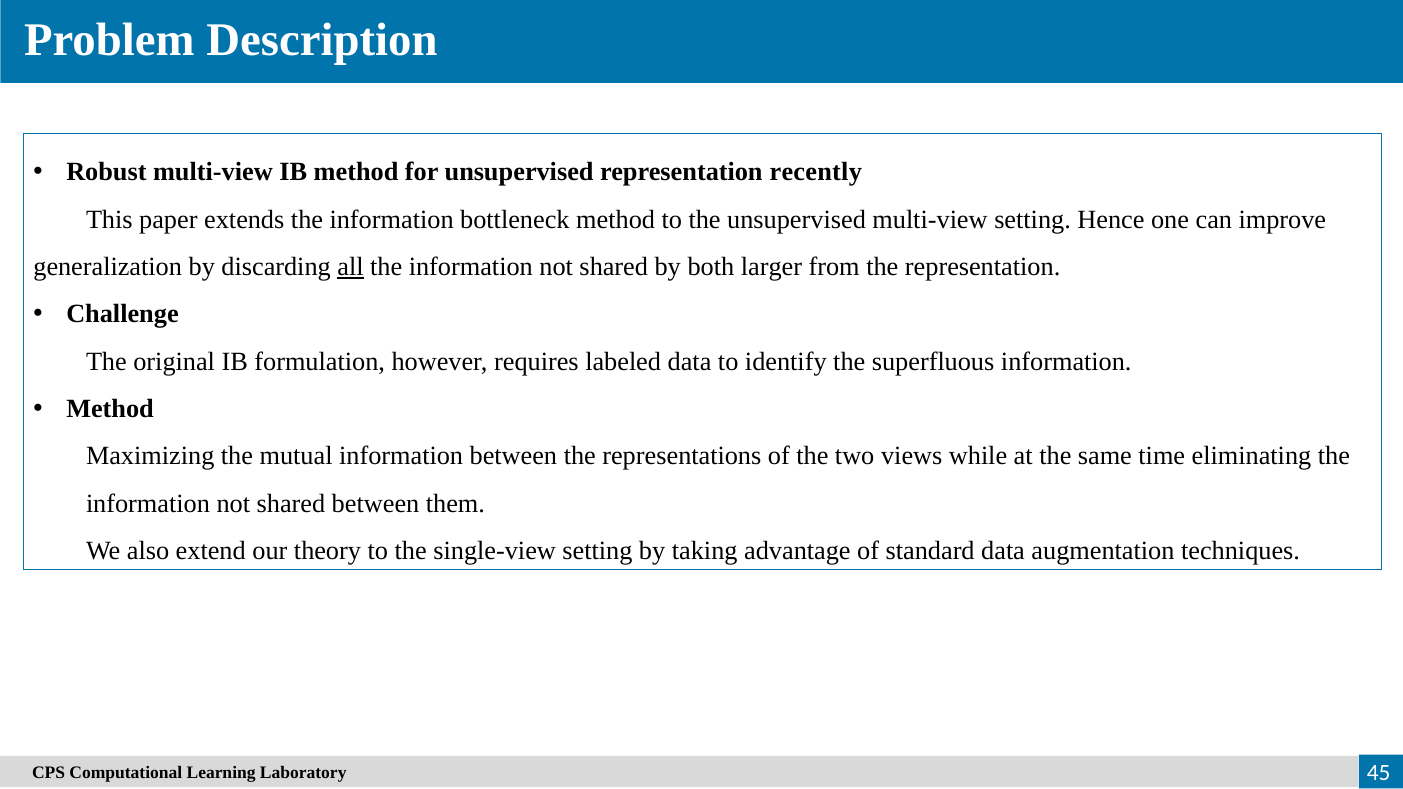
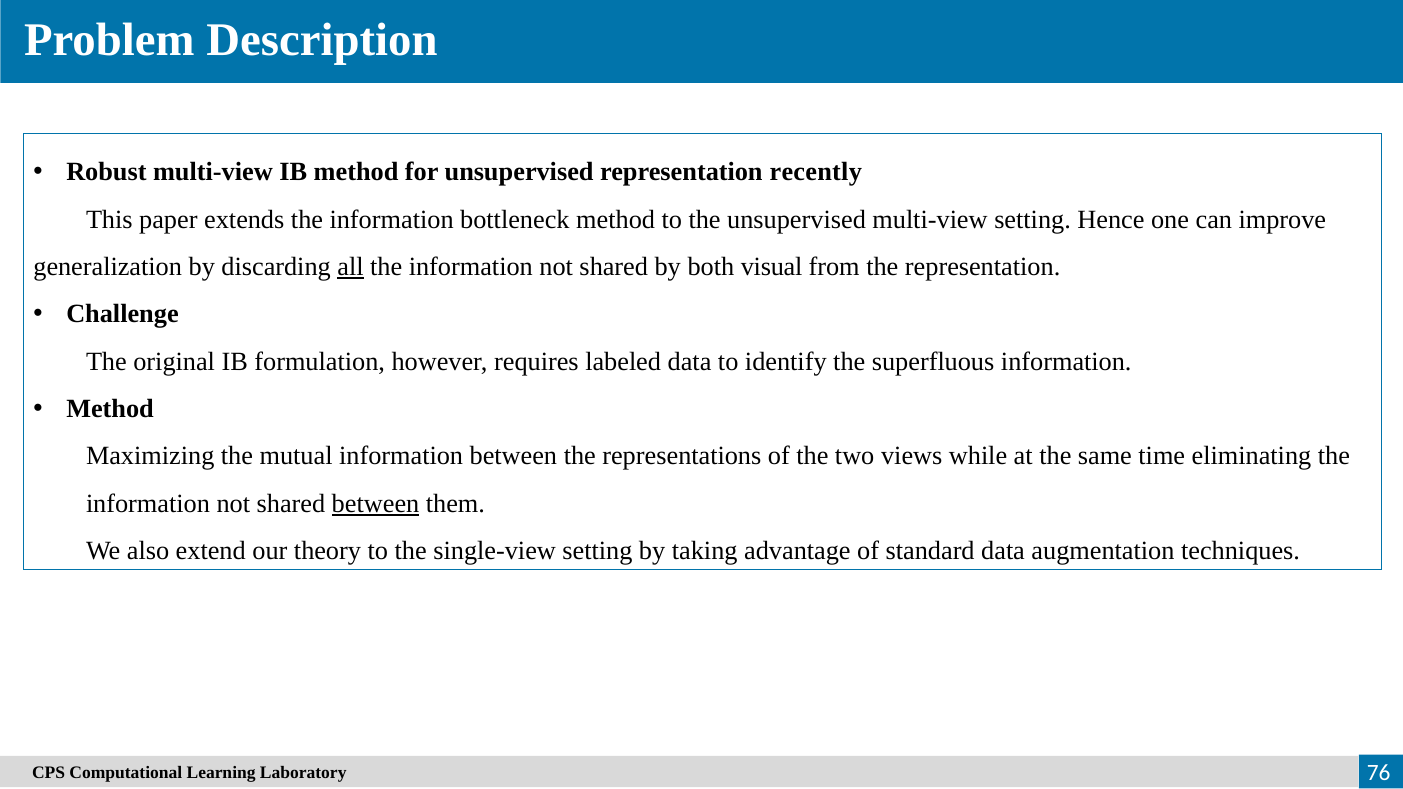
larger: larger -> visual
between at (376, 504) underline: none -> present
45: 45 -> 76
